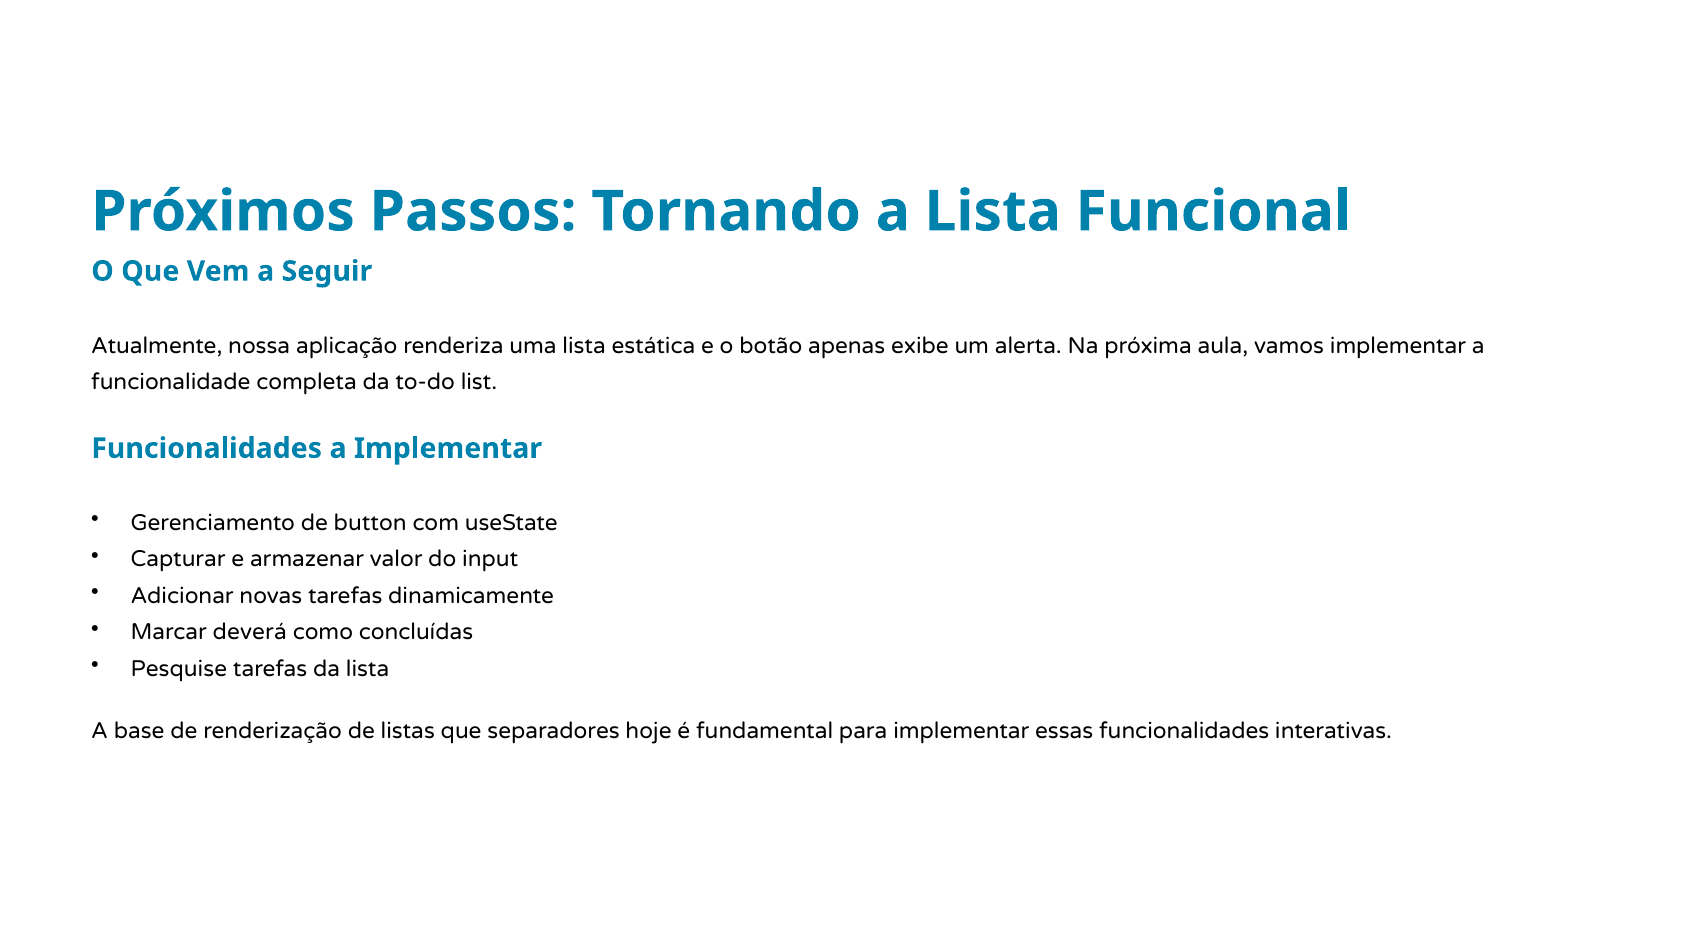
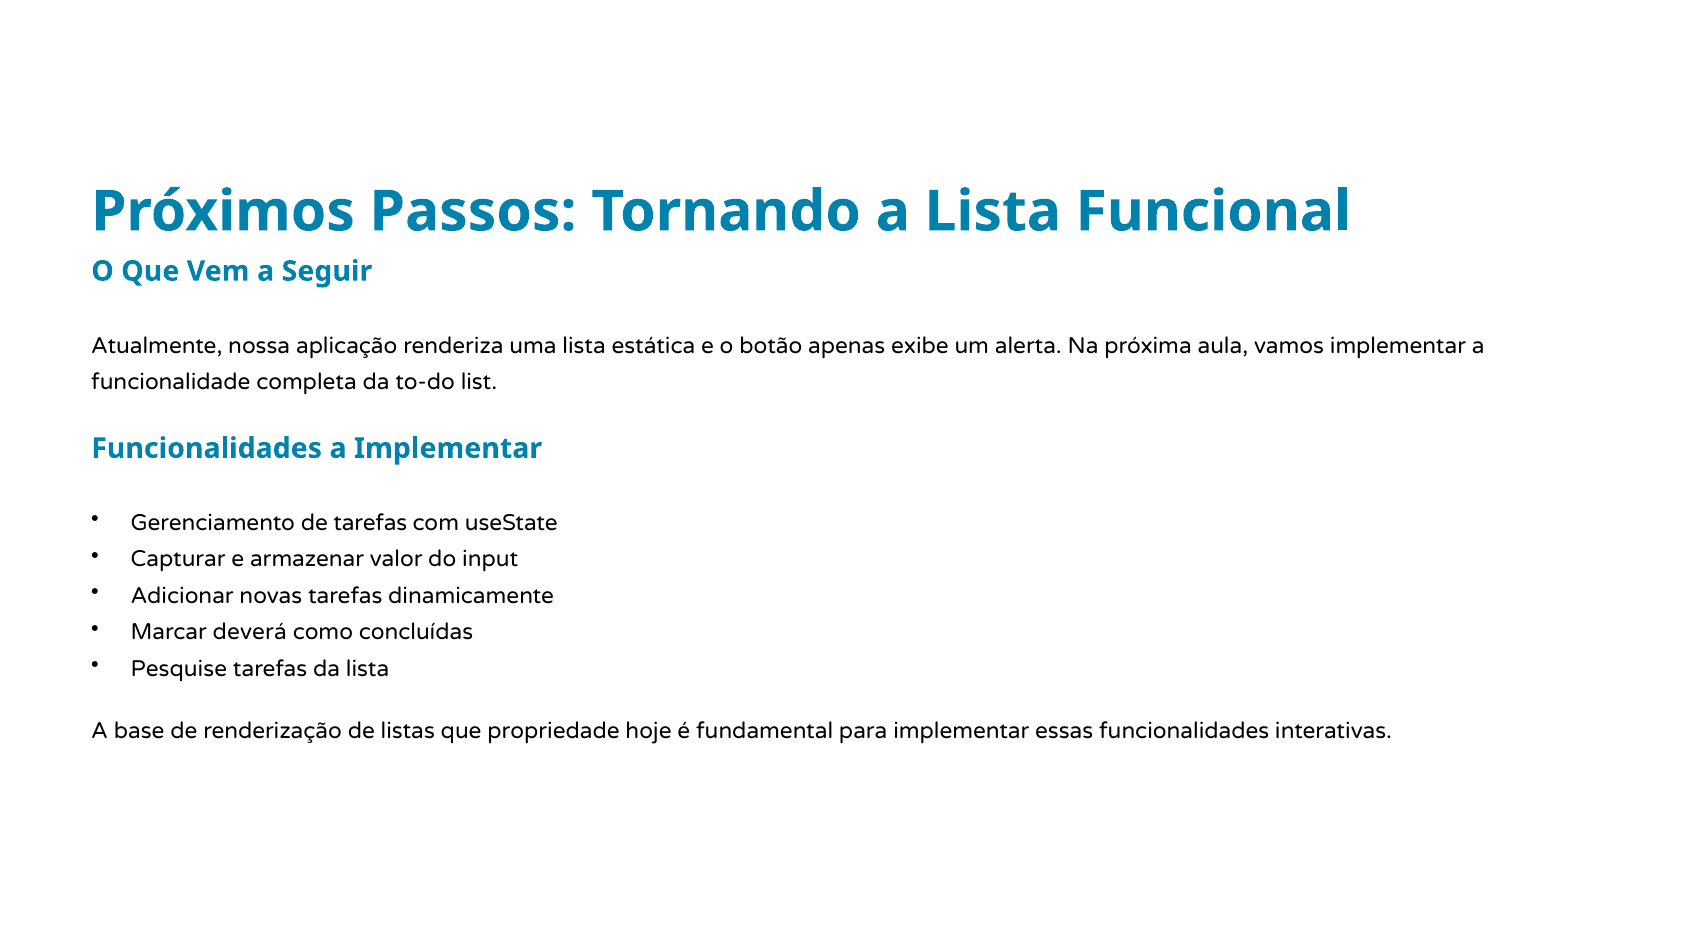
de button: button -> tarefas
separadores: separadores -> propriedade
